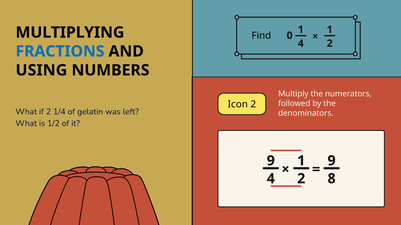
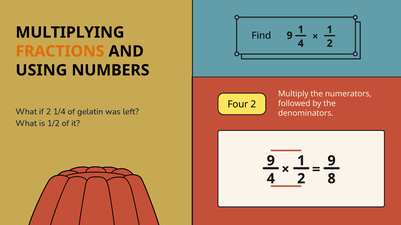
Find 0: 0 -> 9
FRACTIONS colour: blue -> orange
Icon: Icon -> Four
